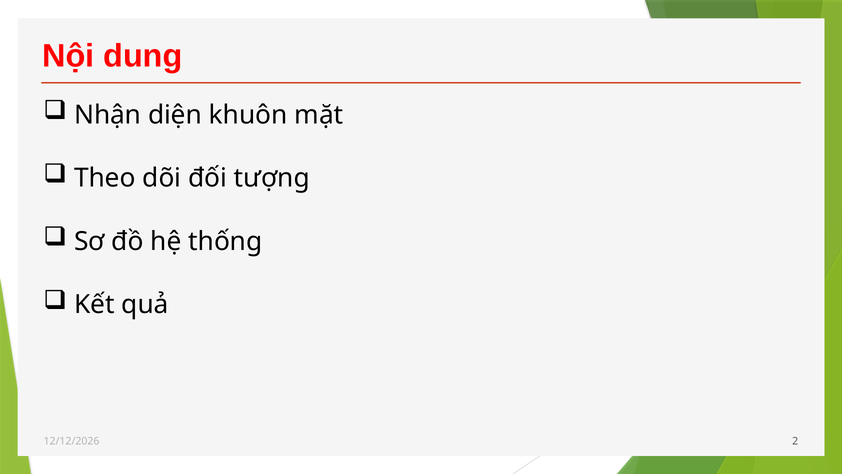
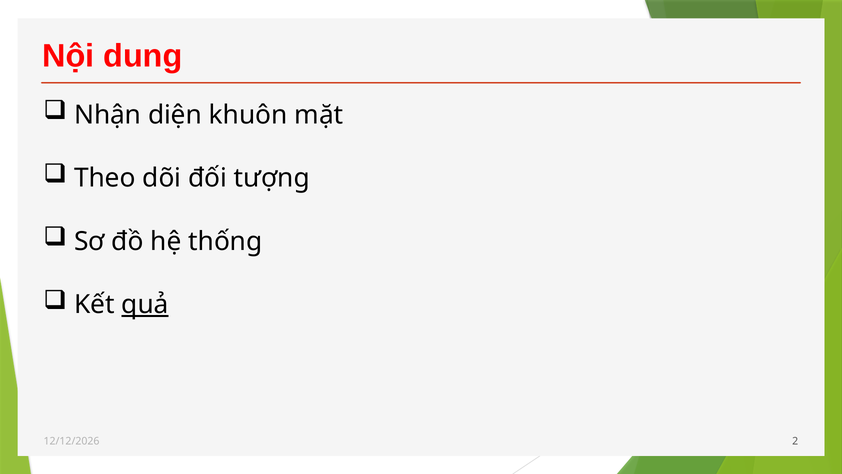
quả underline: none -> present
